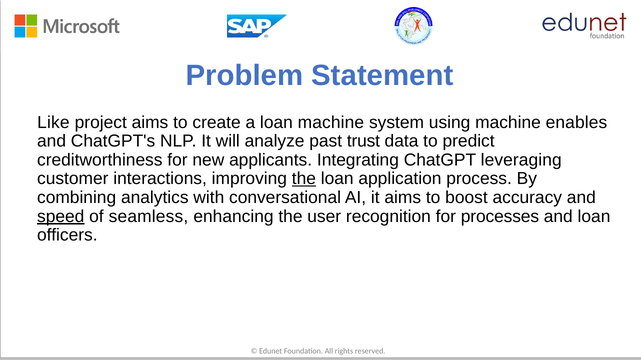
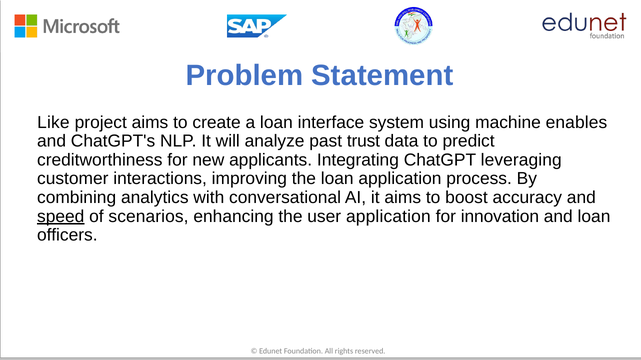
loan machine: machine -> interface
the at (304, 179) underline: present -> none
seamless: seamless -> scenarios
user recognition: recognition -> application
processes: processes -> innovation
